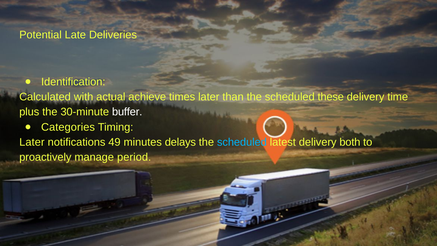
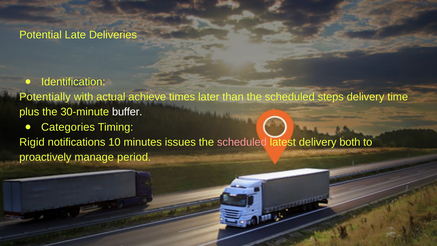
Calculated: Calculated -> Potentially
these: these -> steps
Later at (32, 142): Later -> Rigid
49: 49 -> 10
delays: delays -> issues
scheduled at (242, 142) colour: light blue -> pink
